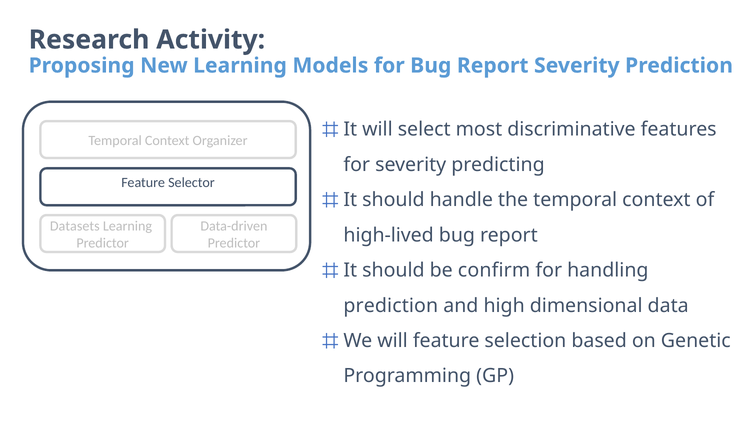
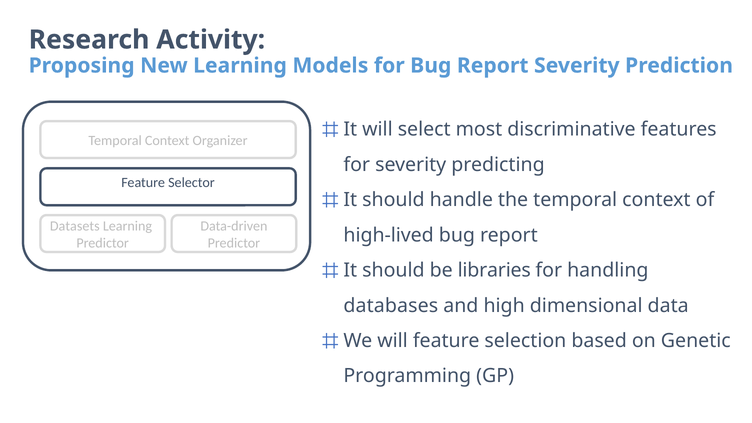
confirm: confirm -> libraries
prediction at (391, 306): prediction -> databases
